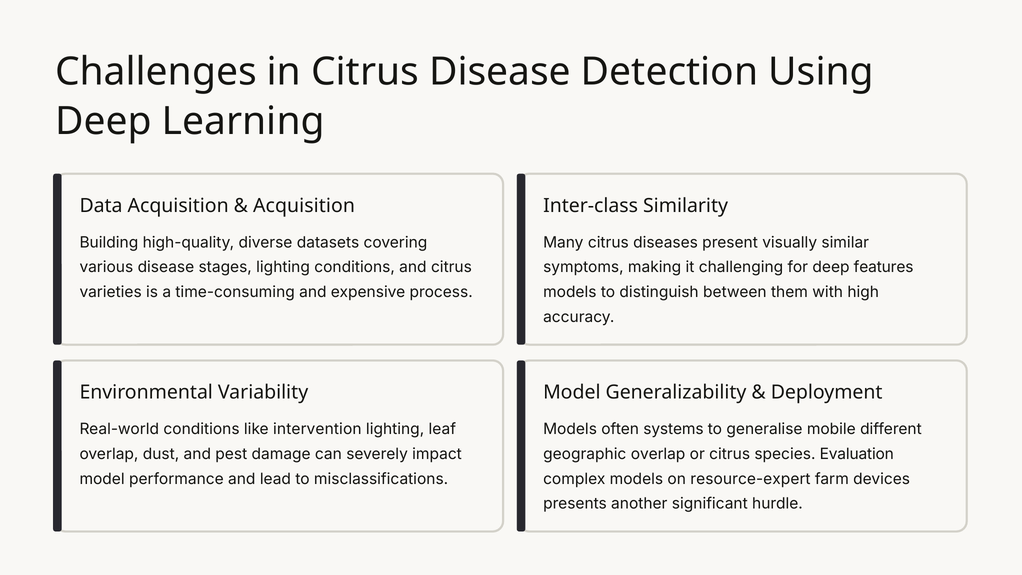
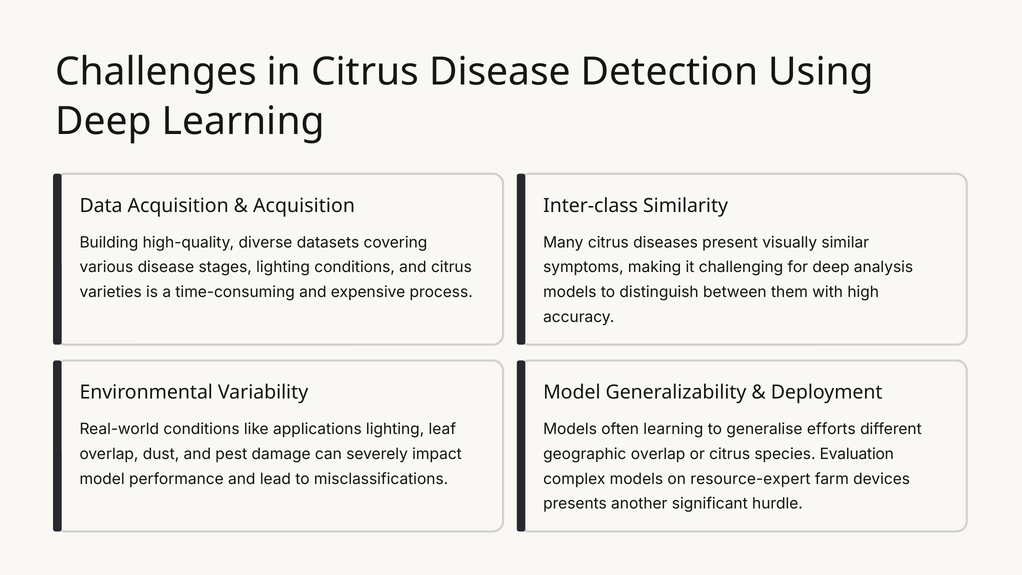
features: features -> analysis
intervention: intervention -> applications
often systems: systems -> learning
mobile: mobile -> efforts
